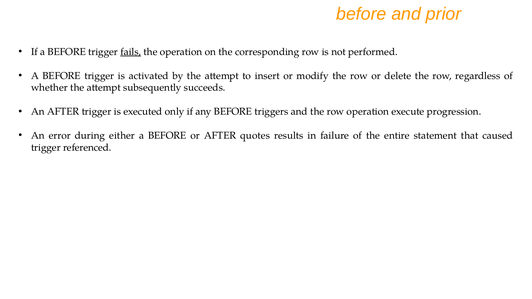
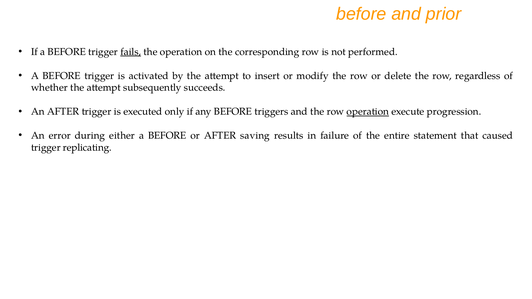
operation at (368, 112) underline: none -> present
quotes: quotes -> saving
referenced: referenced -> replicating
